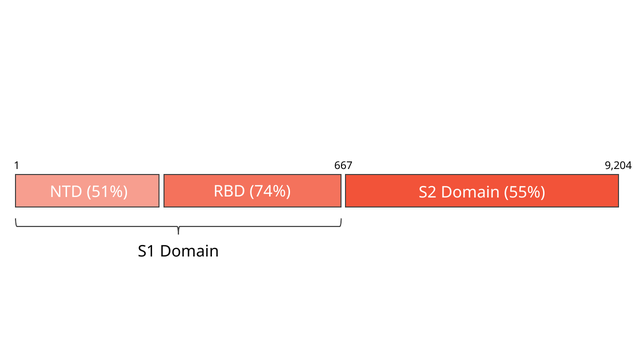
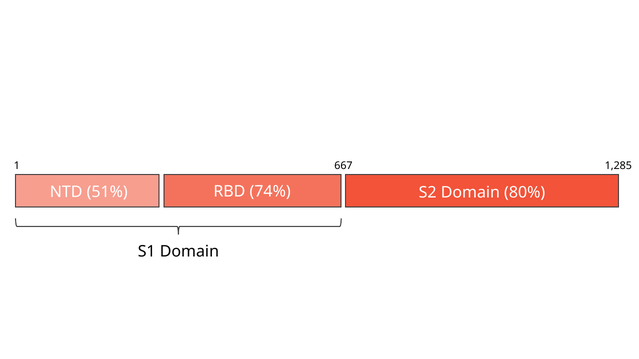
9,204: 9,204 -> 1,285
55%: 55% -> 80%
